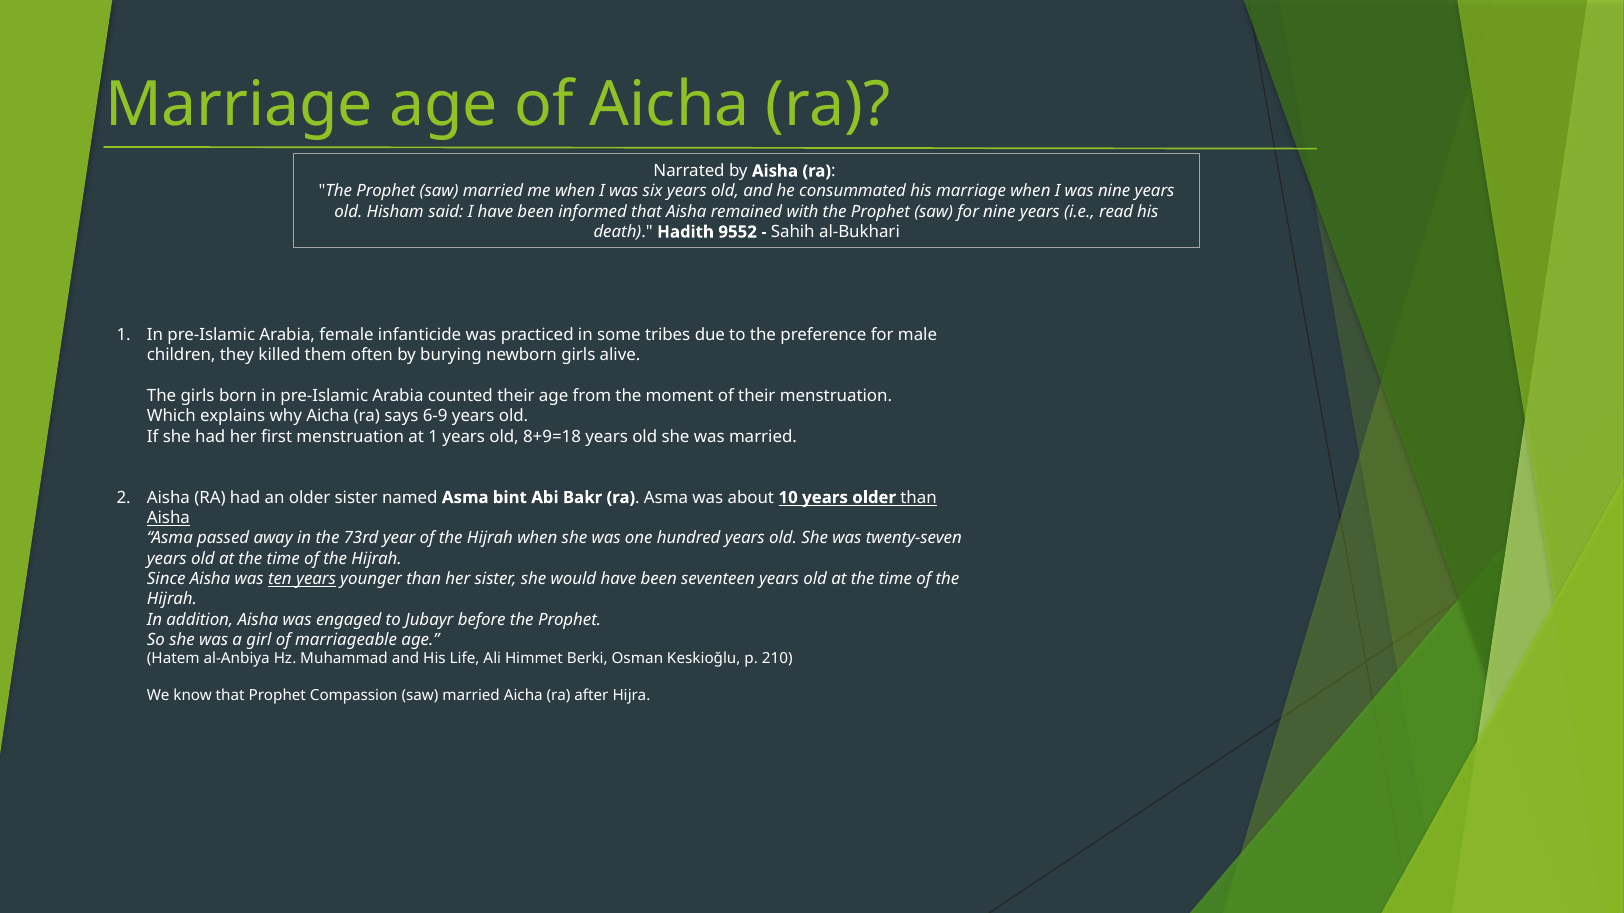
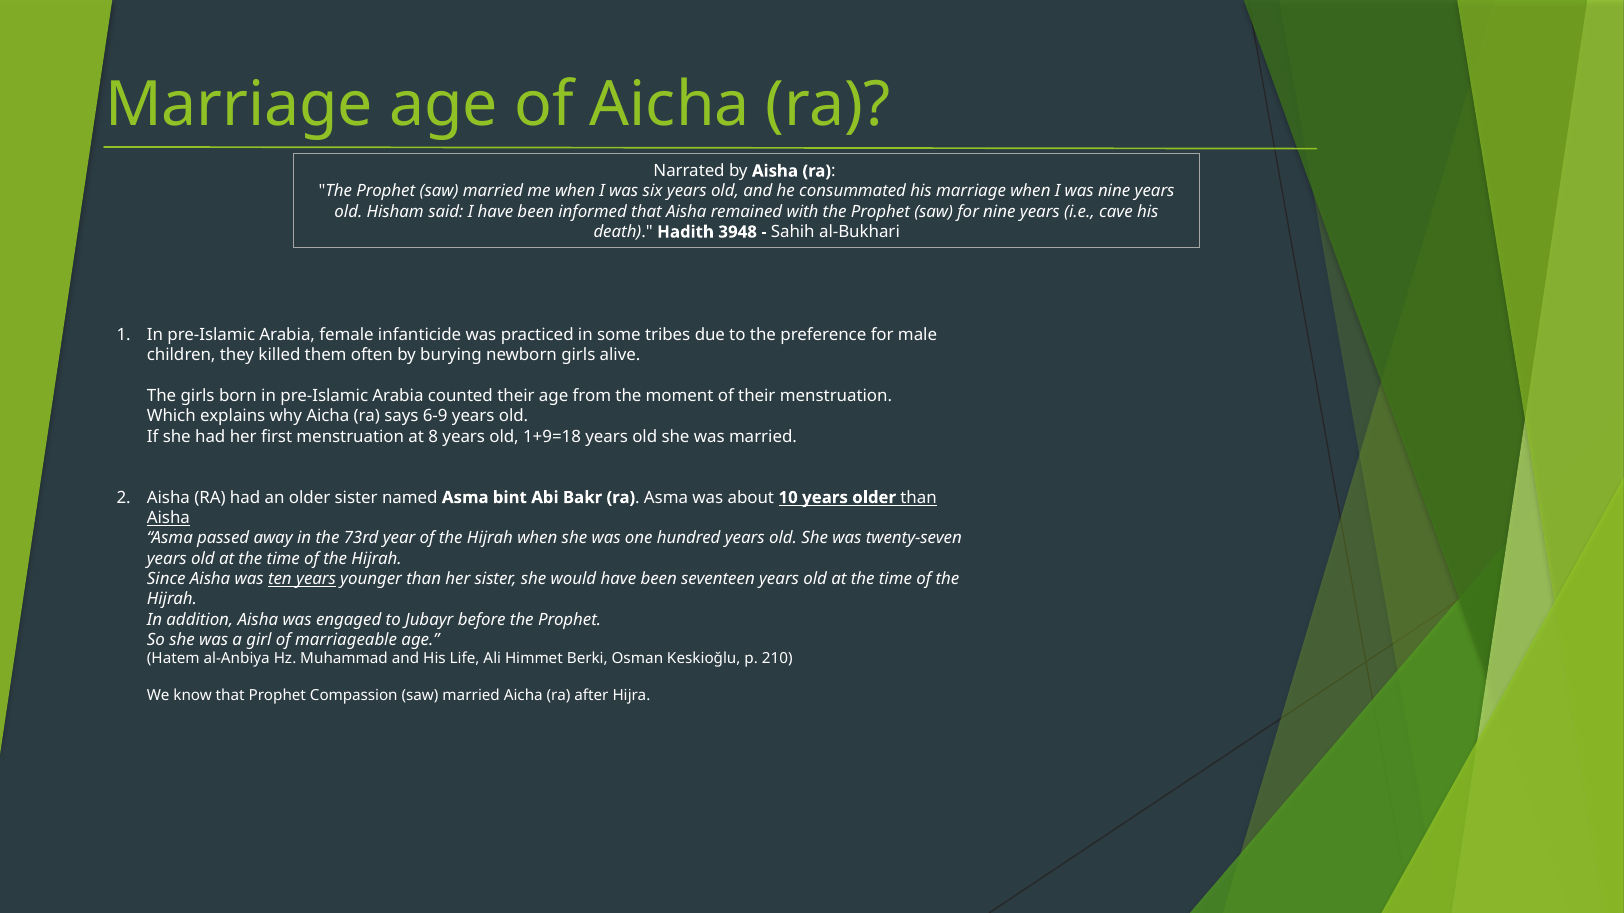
read: read -> cave
9552: 9552 -> 3948
at 1: 1 -> 8
8+9=18: 8+9=18 -> 1+9=18
